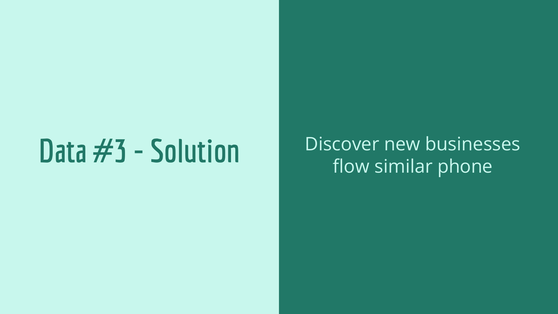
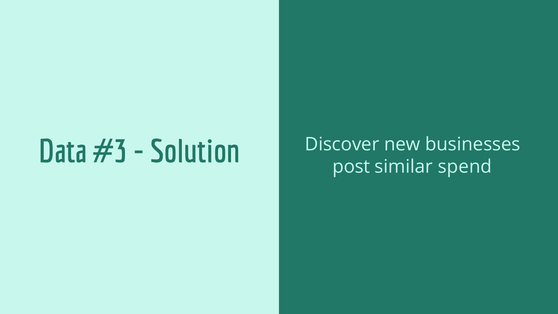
flow: flow -> post
phone: phone -> spend
